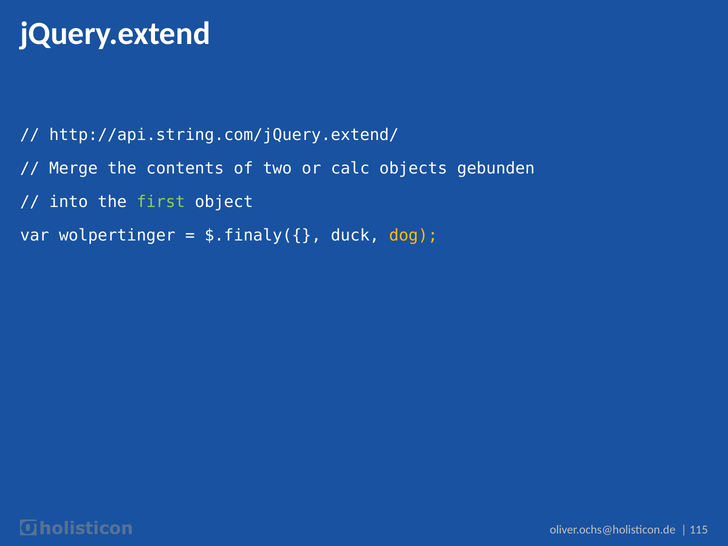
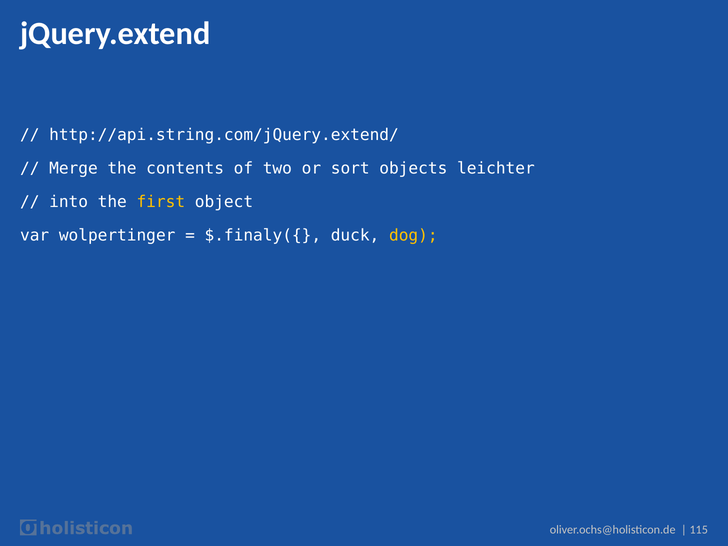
calc: calc -> sort
gebunden: gebunden -> leichter
first colour: light green -> yellow
